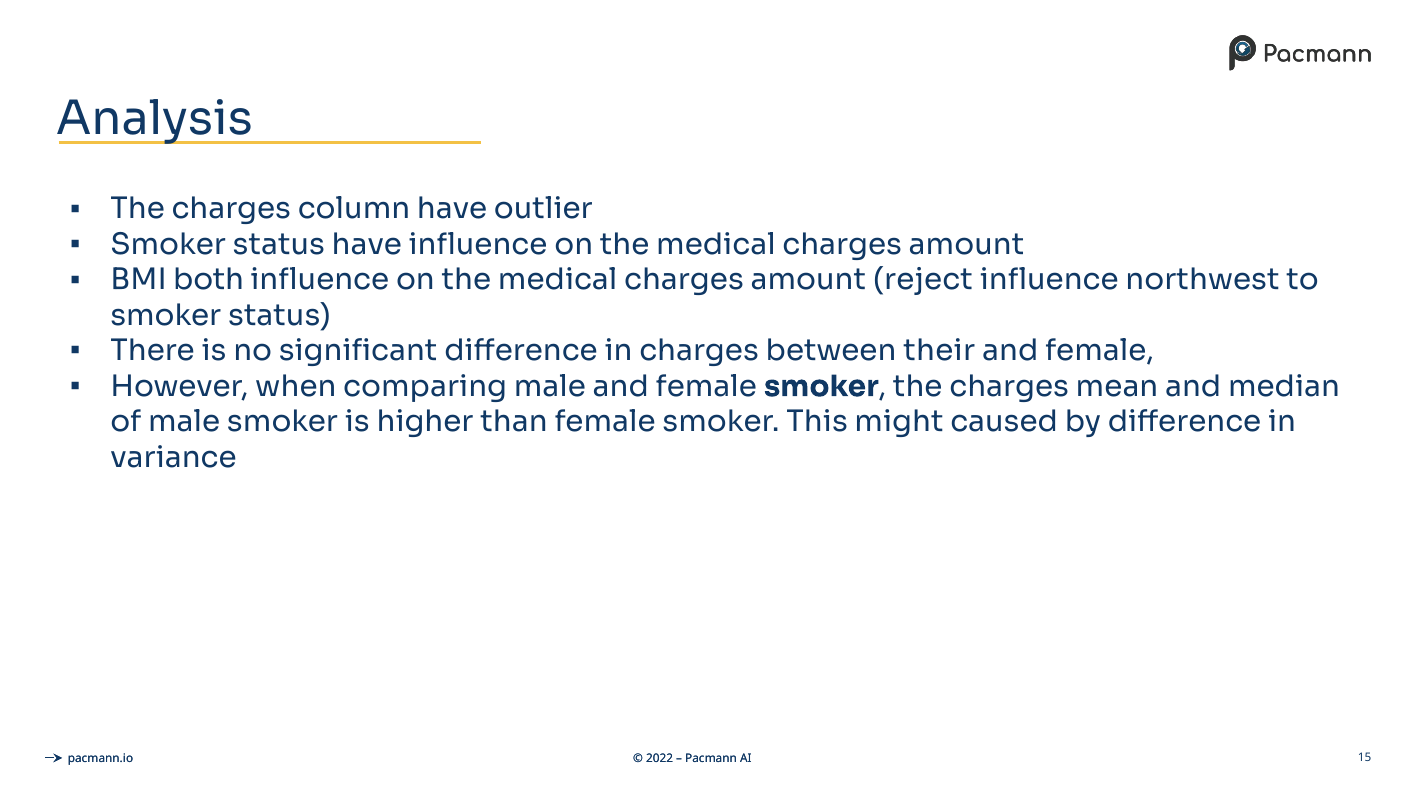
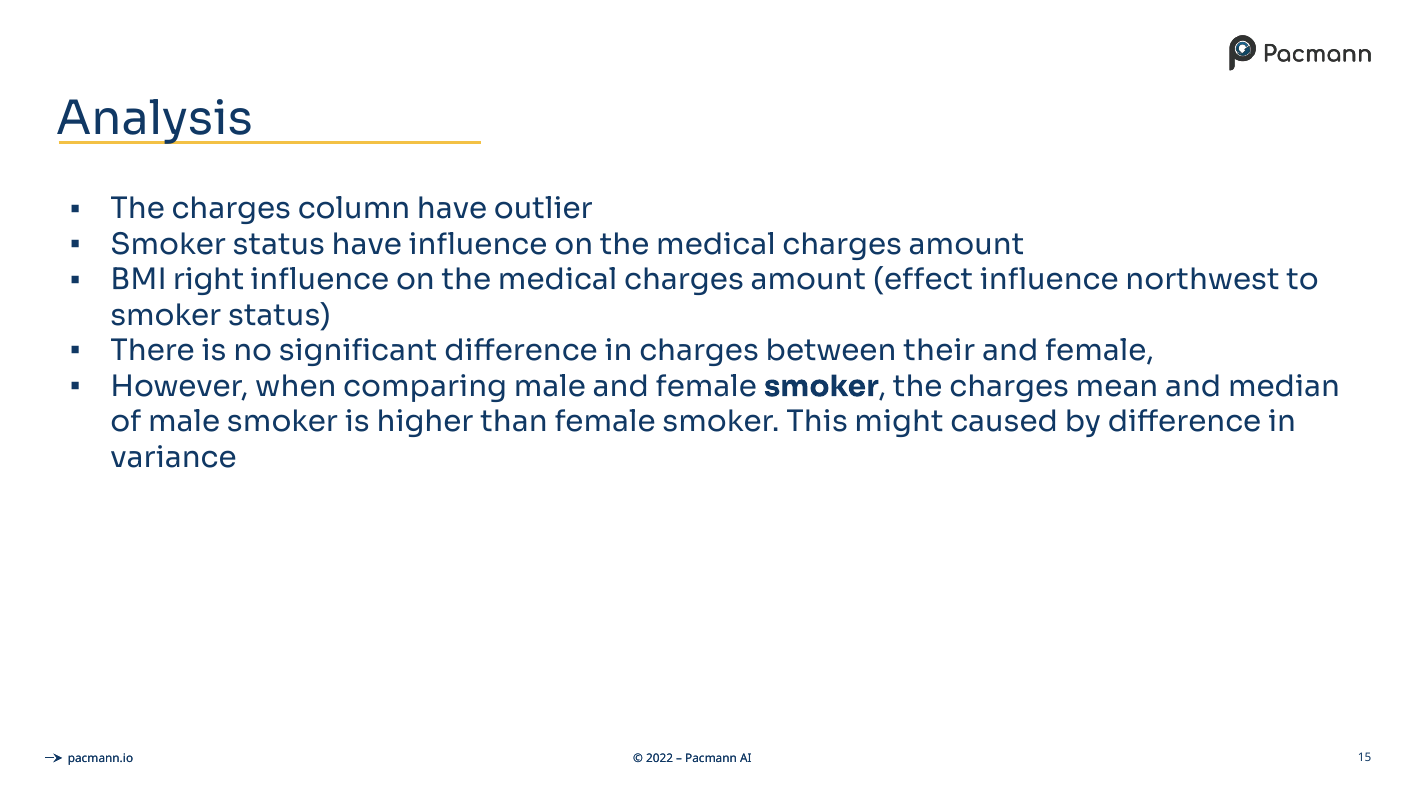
both: both -> right
reject: reject -> effect
